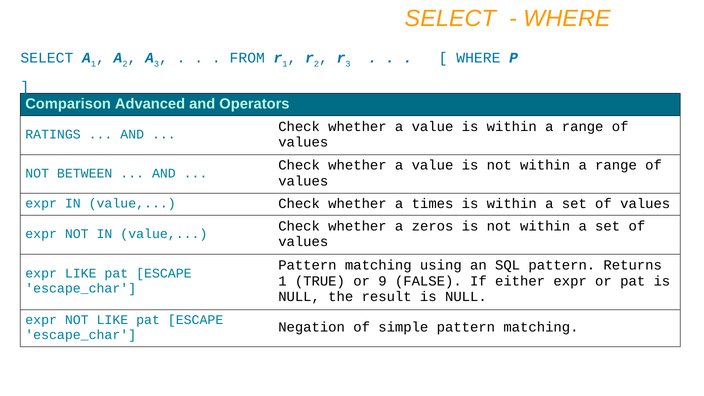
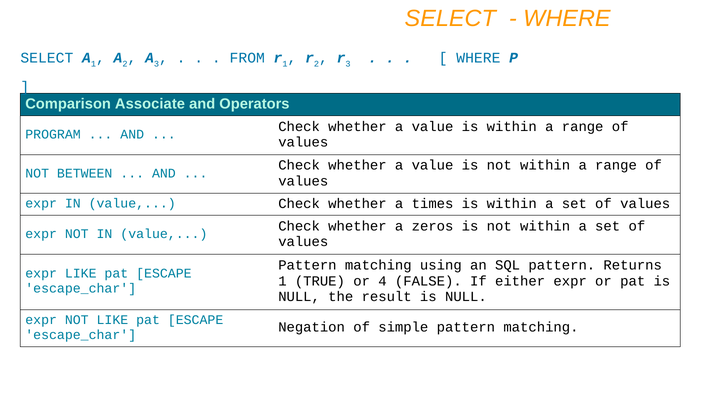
Advanced: Advanced -> Associate
RATINGS: RATINGS -> PROGRAM
9: 9 -> 4
